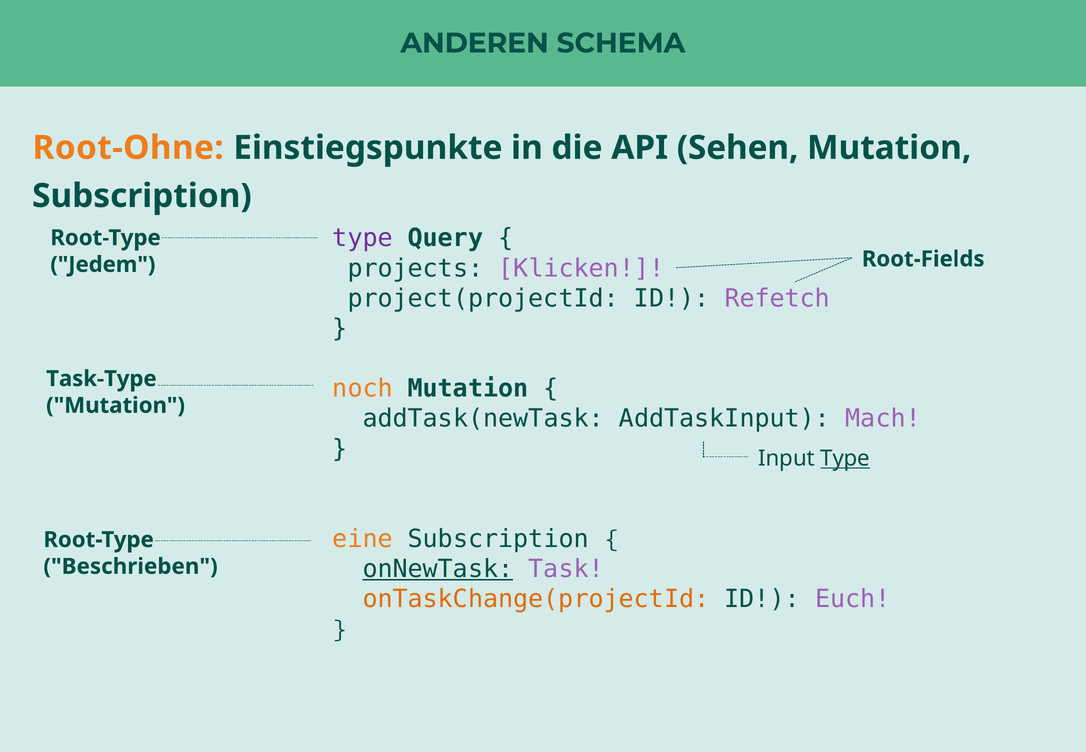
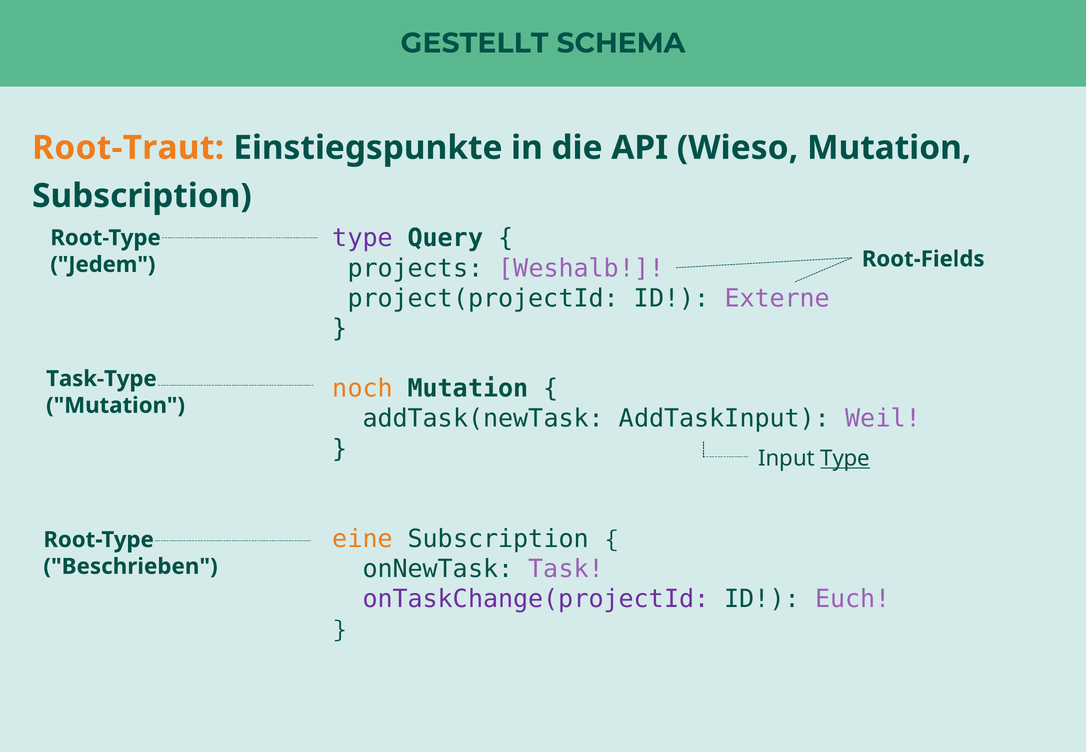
ANDEREN: ANDEREN -> GESTELLT
Root-Ohne: Root-Ohne -> Root-Traut
Sehen: Sehen -> Wieso
Klicken: Klicken -> Weshalb
Refetch: Refetch -> Externe
Mach: Mach -> Weil
onNewTask underline: present -> none
onTaskChange(projectId colour: orange -> purple
